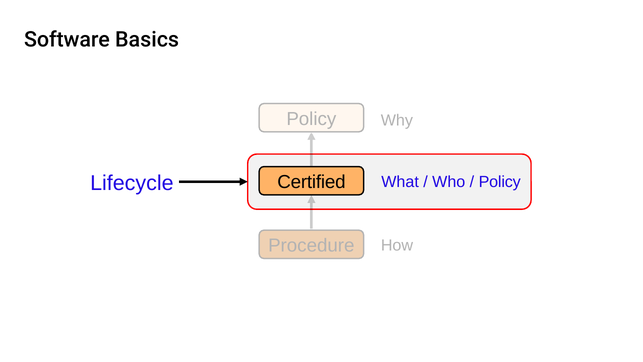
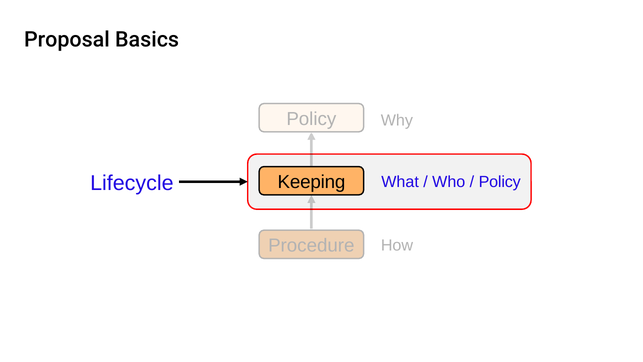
Software: Software -> Proposal
Certified: Certified -> Keeping
